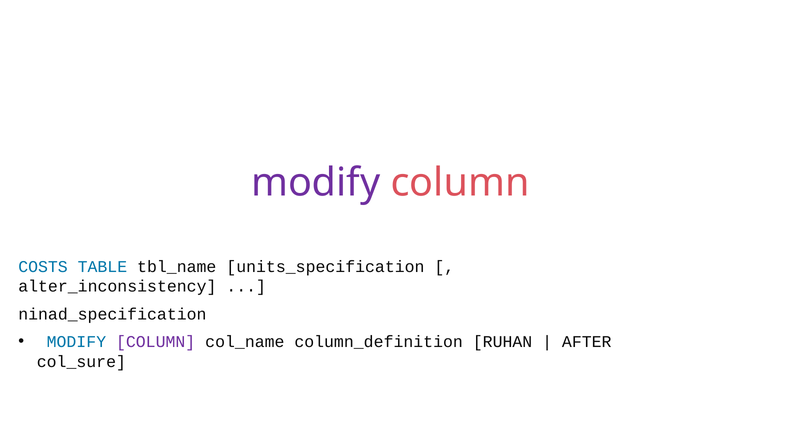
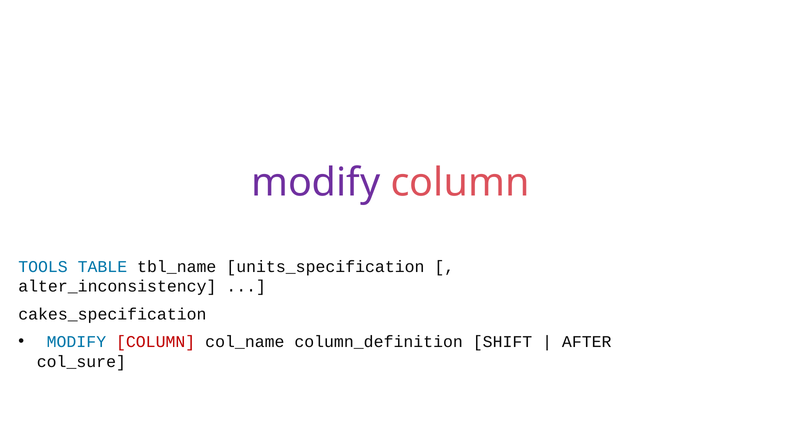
COSTS: COSTS -> TOOLS
ninad_specification: ninad_specification -> cakes_specification
COLUMN at (156, 342) colour: purple -> red
RUHAN: RUHAN -> SHIFT
